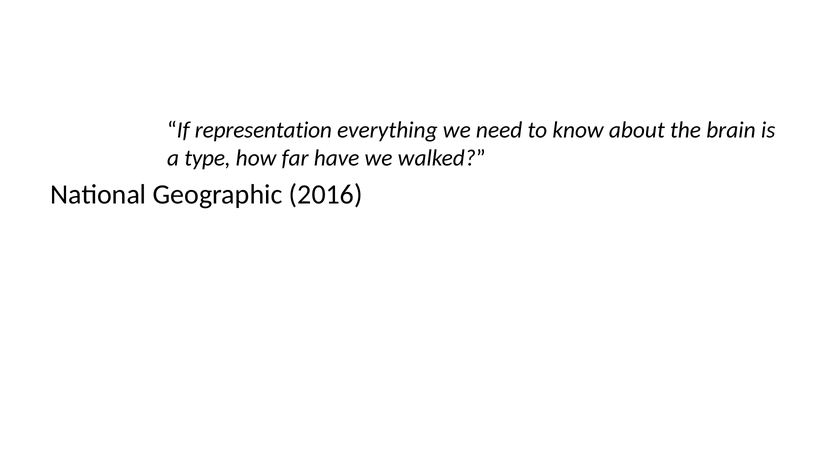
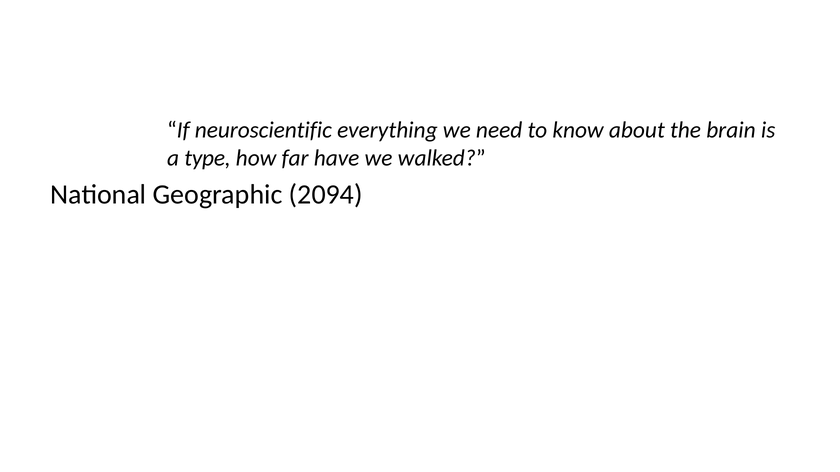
representation: representation -> neuroscientific
2016: 2016 -> 2094
